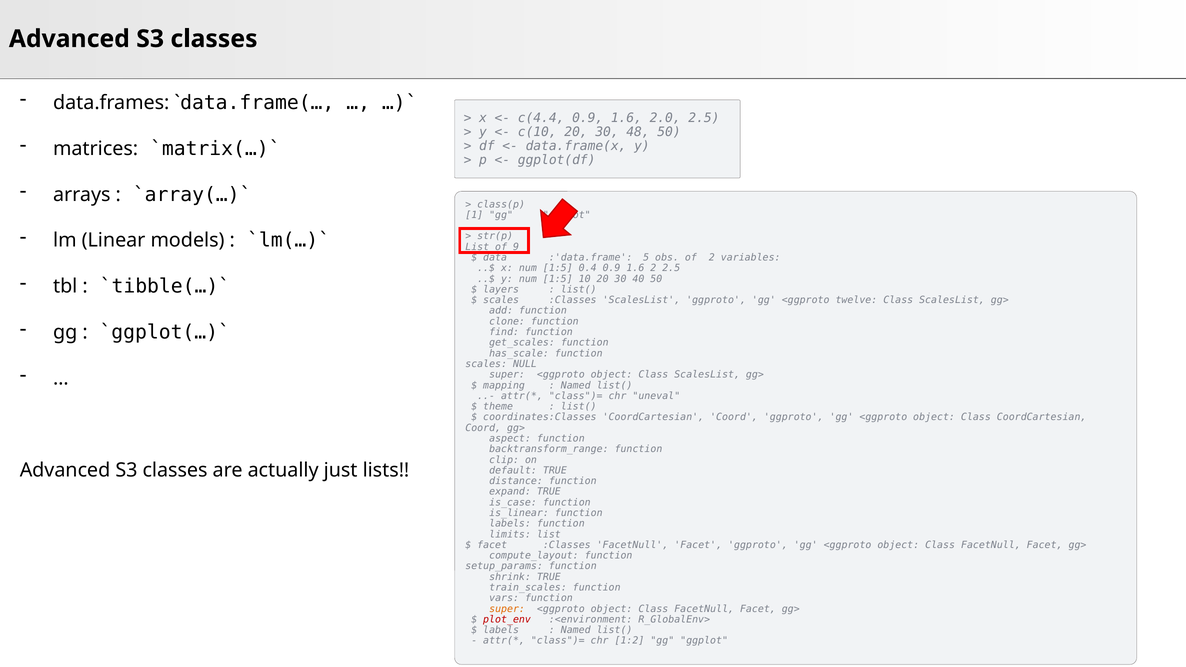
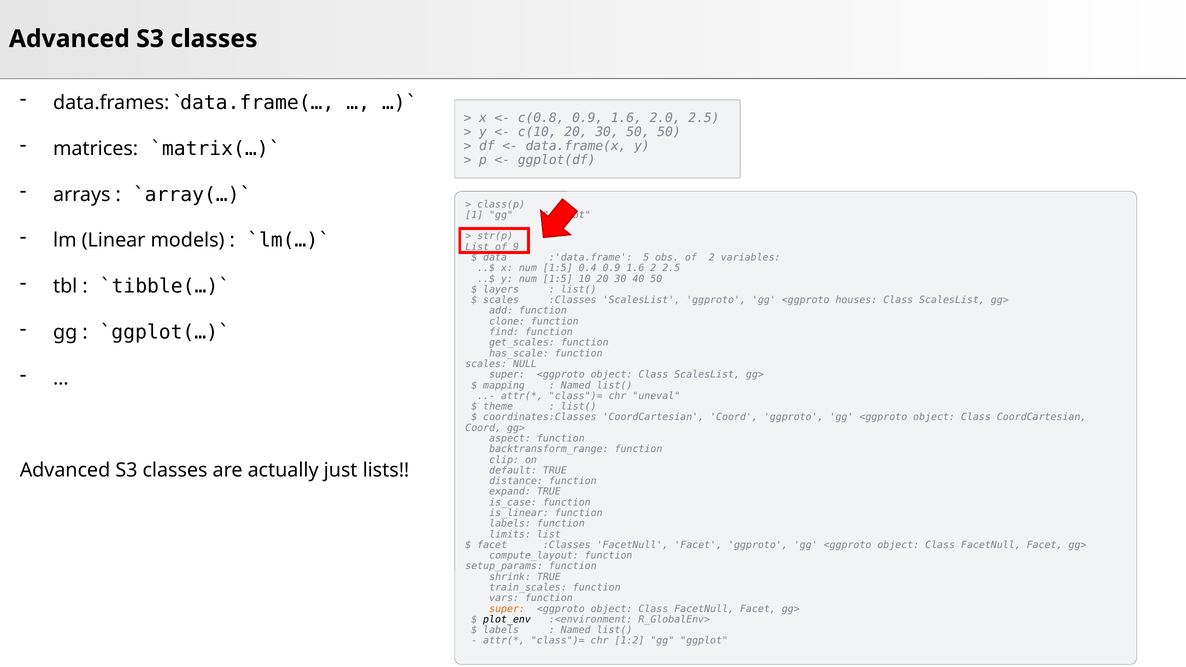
c(4.4: c(4.4 -> c(0.8
30 48: 48 -> 50
twelve: twelve -> houses
plot_env colour: red -> black
